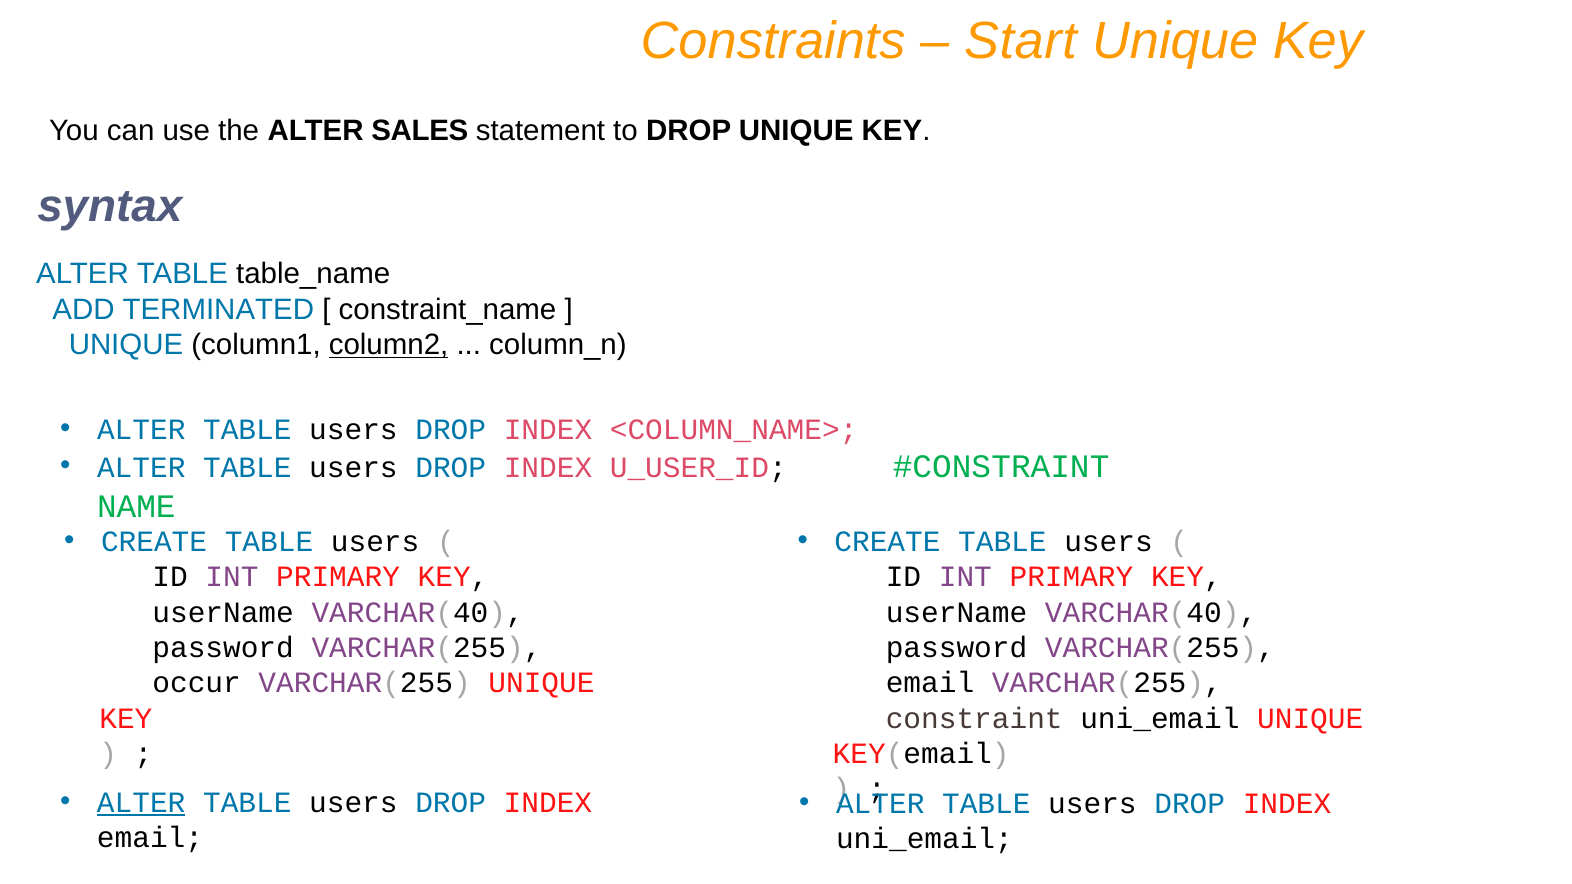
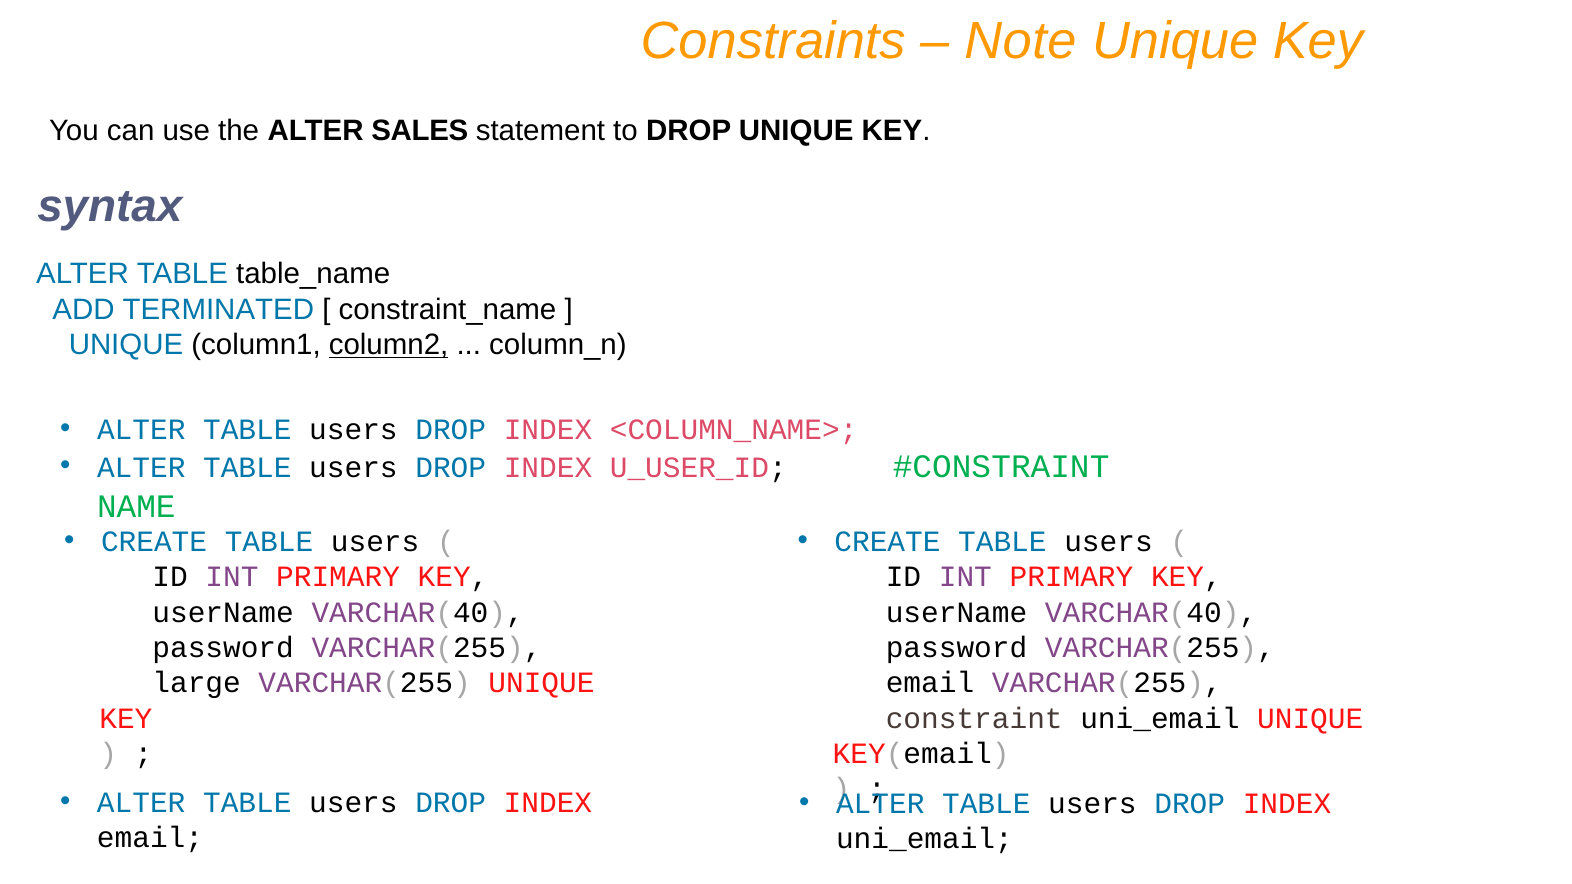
Start: Start -> Note
occur: occur -> large
ALTER at (141, 803) underline: present -> none
